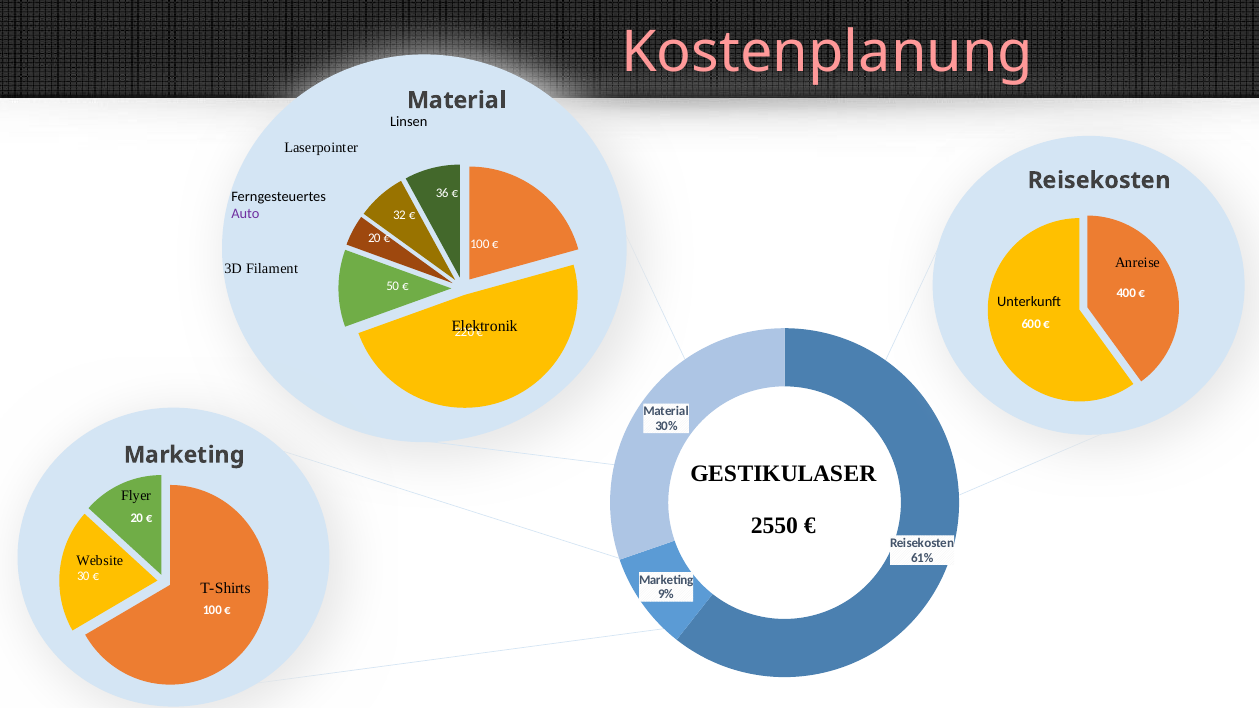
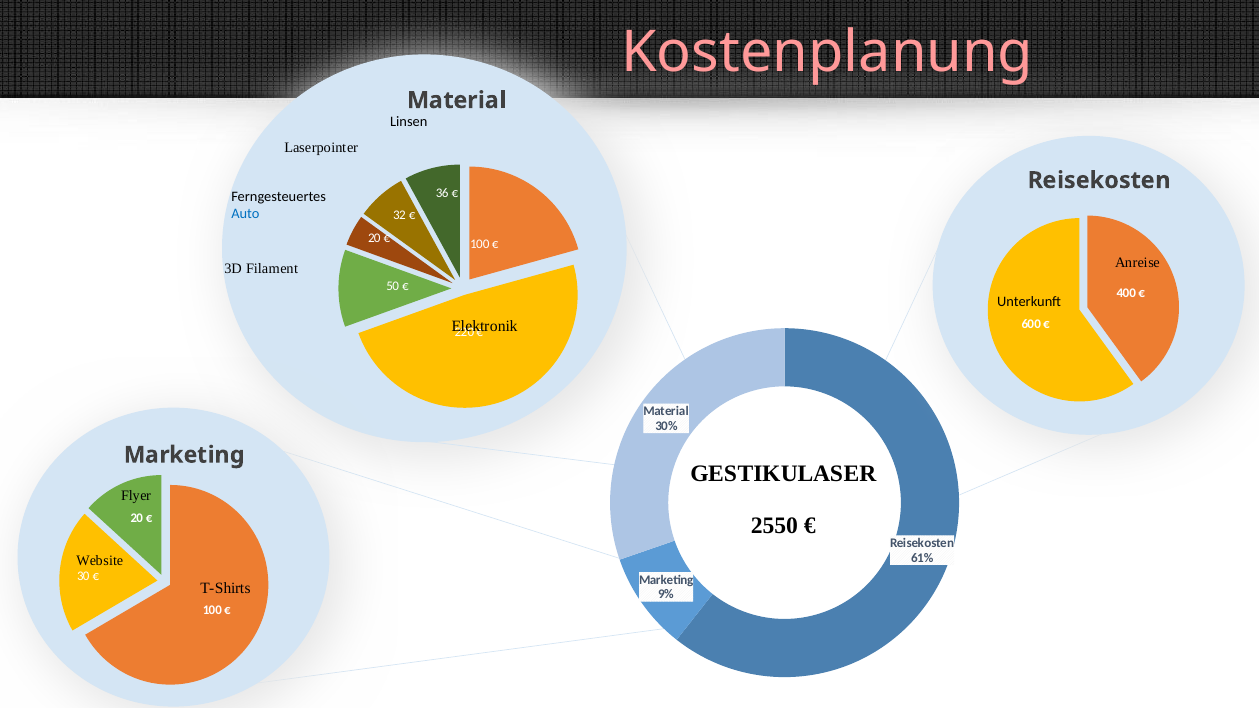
Auto colour: purple -> blue
